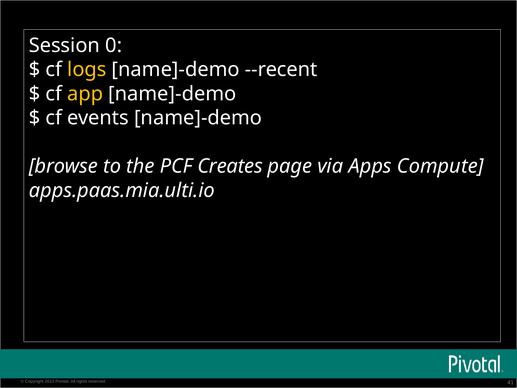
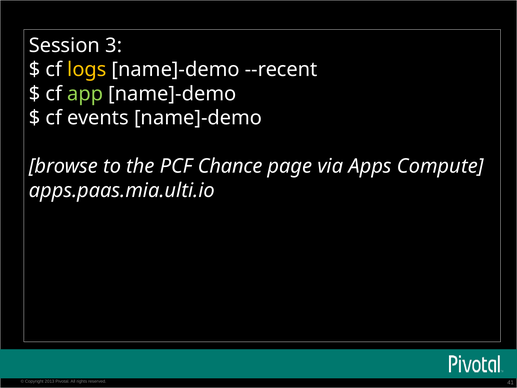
0: 0 -> 3
app colour: yellow -> light green
Creates: Creates -> Chance
